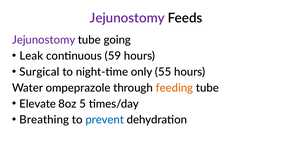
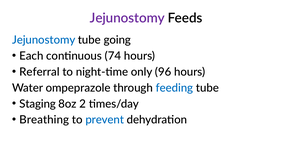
Jejunostomy at (44, 40) colour: purple -> blue
Leak: Leak -> Each
59: 59 -> 74
Surgical: Surgical -> Referral
55: 55 -> 96
feeding colour: orange -> blue
Elevate: Elevate -> Staging
5: 5 -> 2
